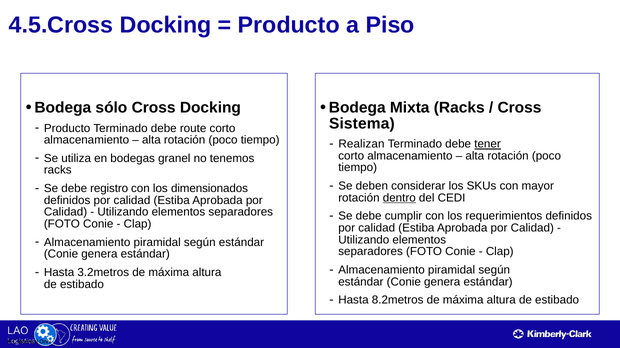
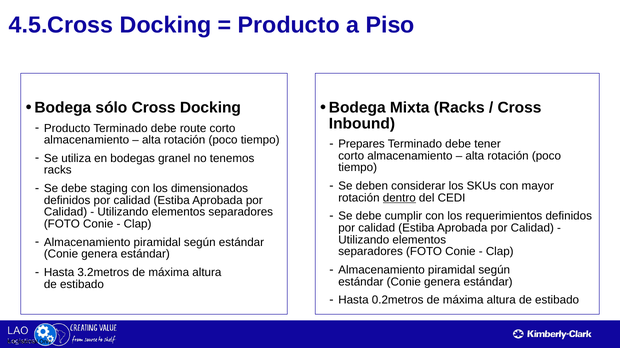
Sistema: Sistema -> Inbound
Realizan: Realizan -> Prepares
tener underline: present -> none
registro: registro -> staging
8.2metros: 8.2metros -> 0.2metros
